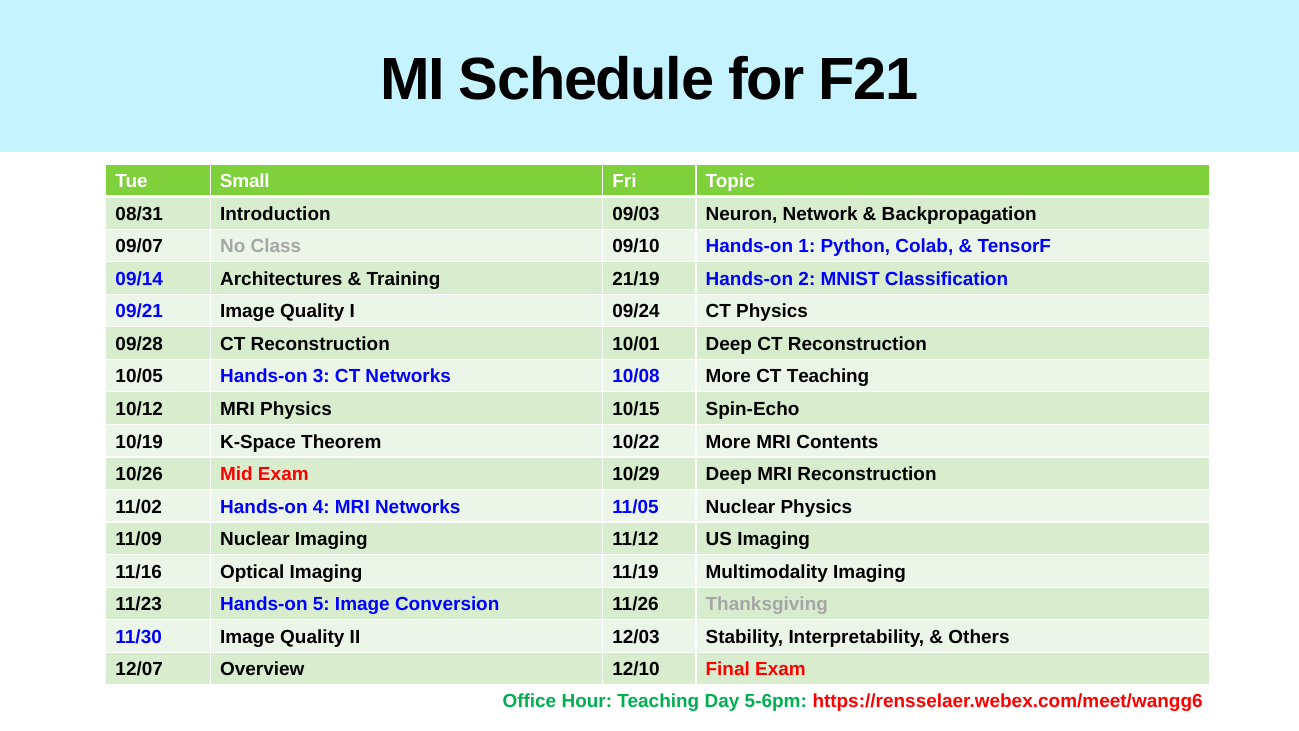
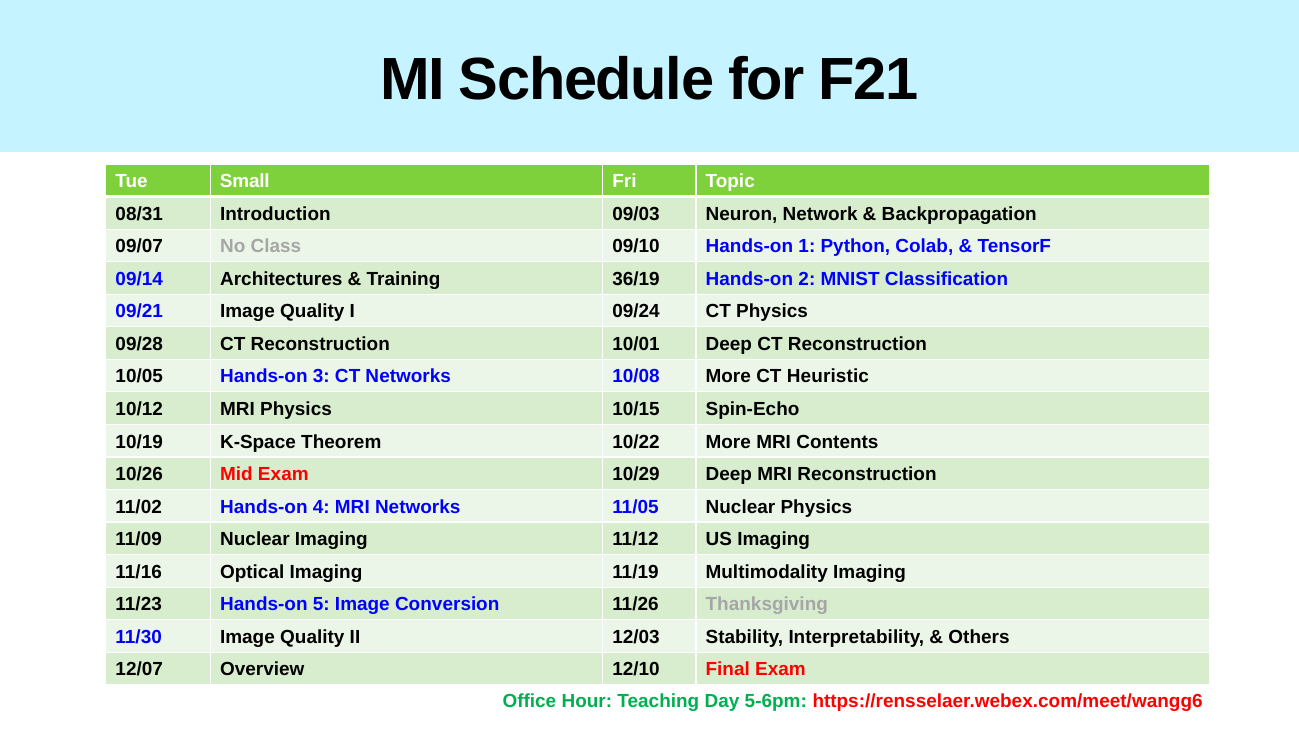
21/19: 21/19 -> 36/19
CT Teaching: Teaching -> Heuristic
